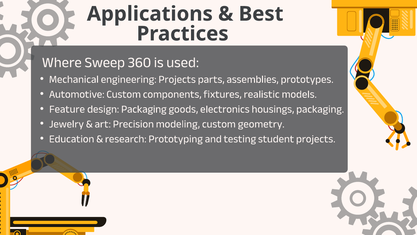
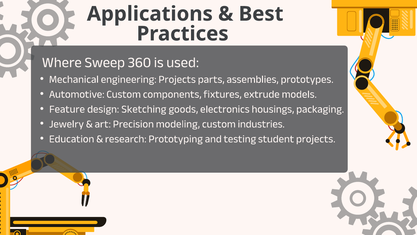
realistic: realistic -> extrude
design Packaging: Packaging -> Sketching
geometry: geometry -> industries
